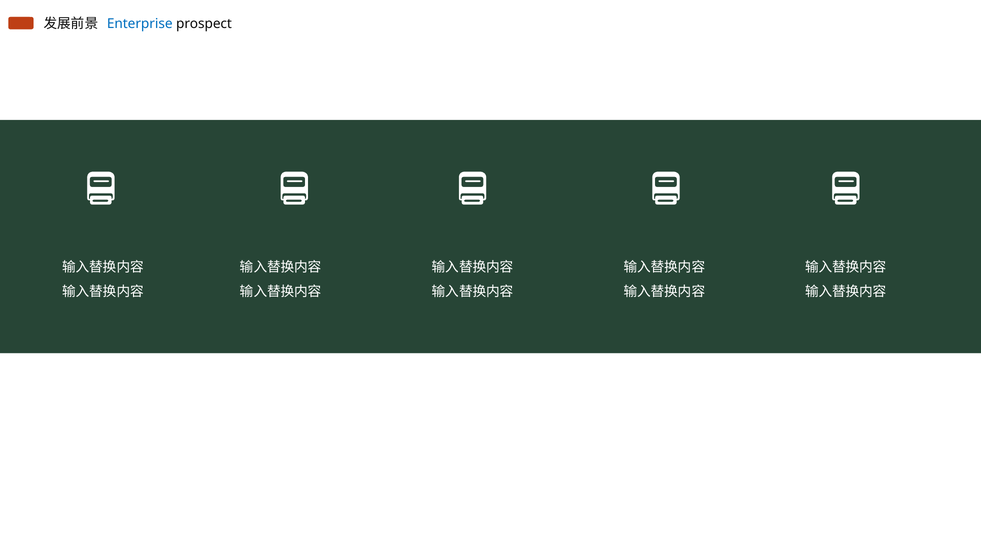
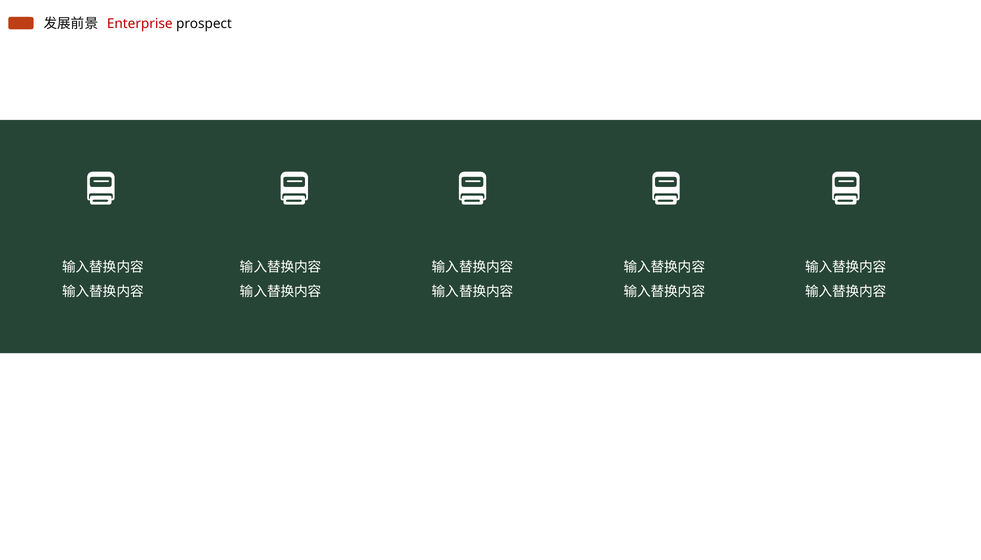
Enterprise colour: blue -> red
